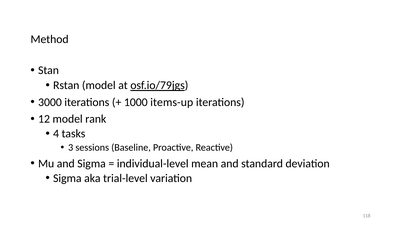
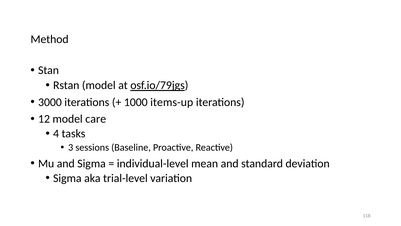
rank: rank -> care
